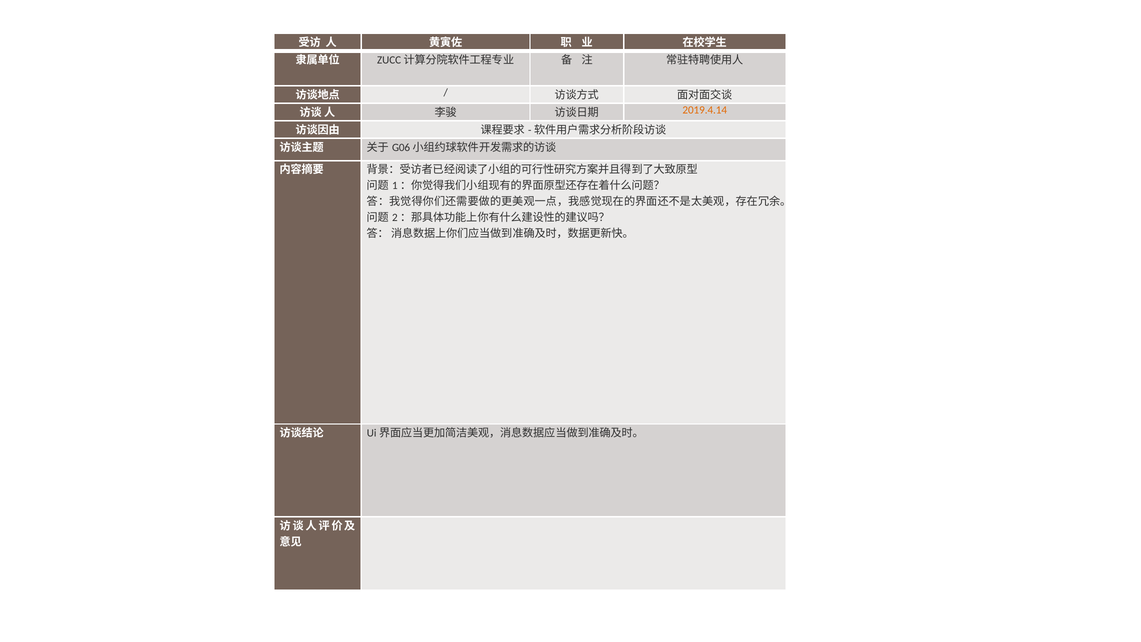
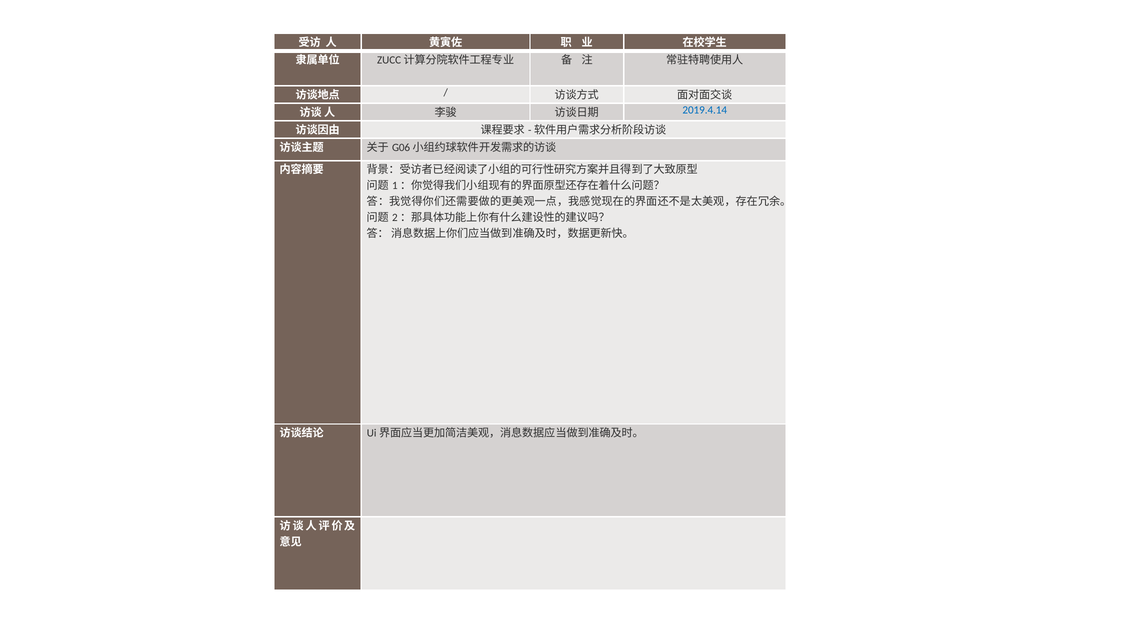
2019.4.14 colour: orange -> blue
